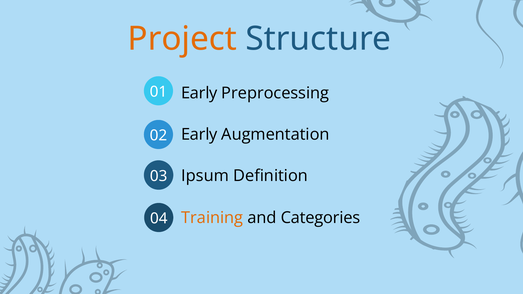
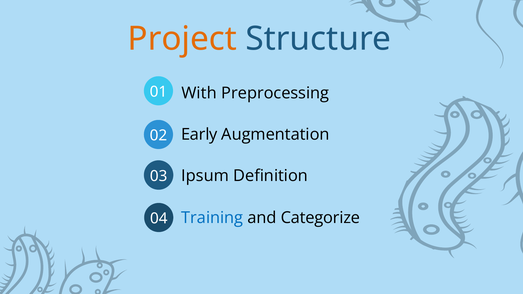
Early at (199, 93): Early -> With
Training colour: orange -> blue
Categories: Categories -> Categorize
